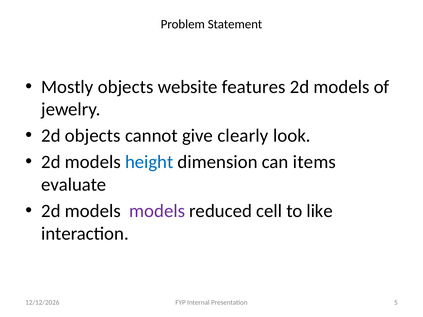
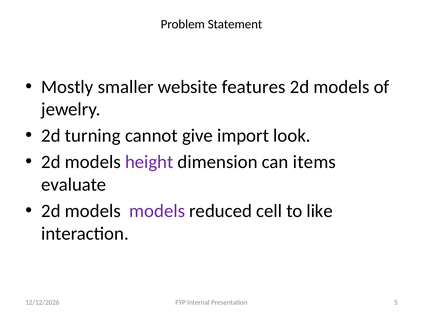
Mostly objects: objects -> smaller
2d objects: objects -> turning
clearly: clearly -> import
height colour: blue -> purple
